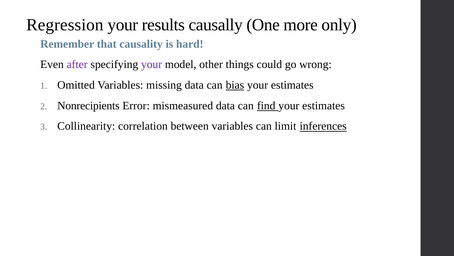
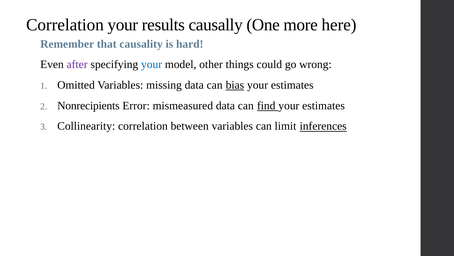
Regression at (65, 25): Regression -> Correlation
only: only -> here
your at (152, 64) colour: purple -> blue
